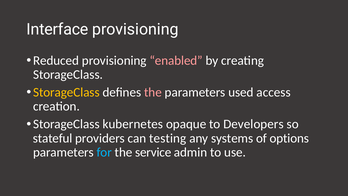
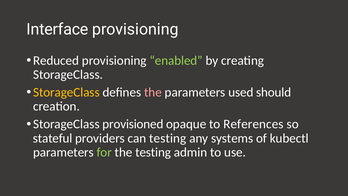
enabled colour: pink -> light green
access: access -> should
kubernetes: kubernetes -> provisioned
Developers: Developers -> References
options: options -> kubectl
for colour: light blue -> light green
the service: service -> testing
